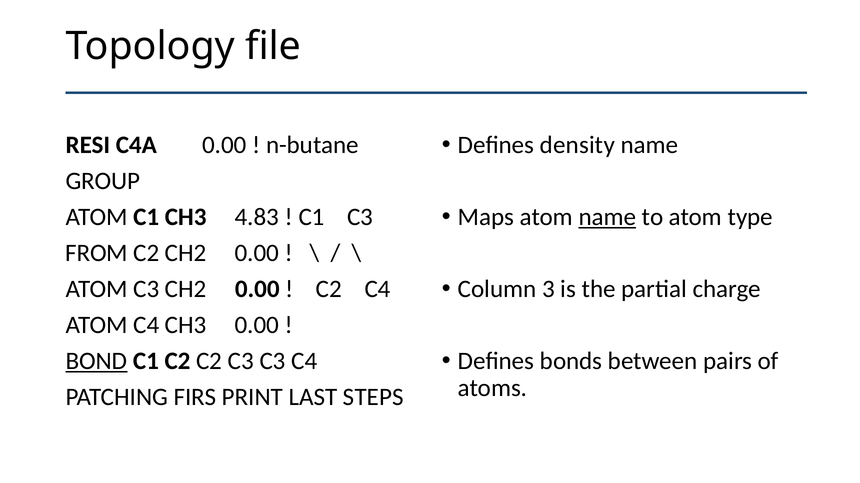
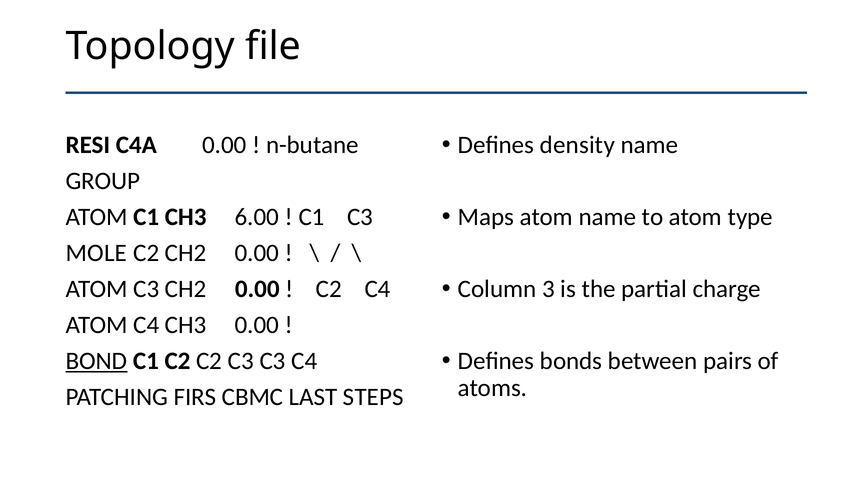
name at (607, 217) underline: present -> none
4.83: 4.83 -> 6.00
FROM: FROM -> MOLE
PRINT: PRINT -> CBMC
